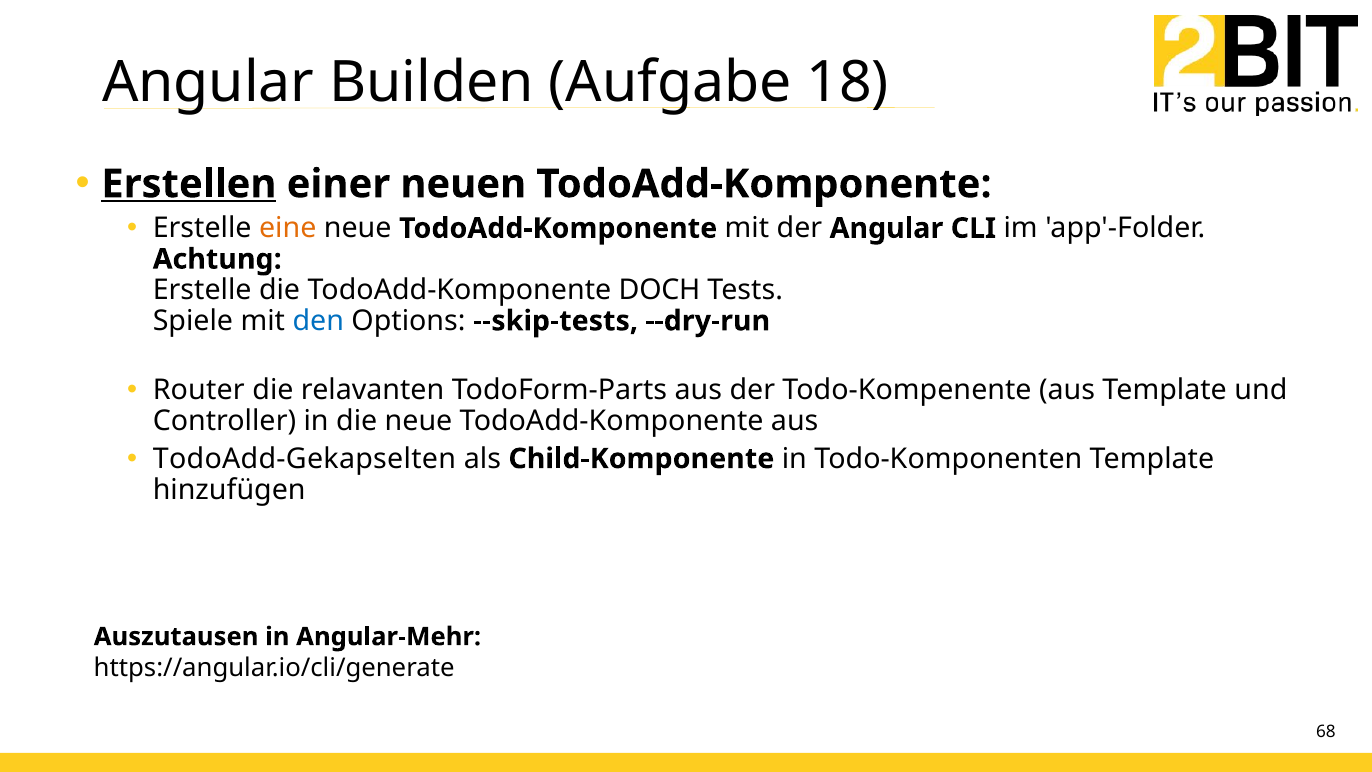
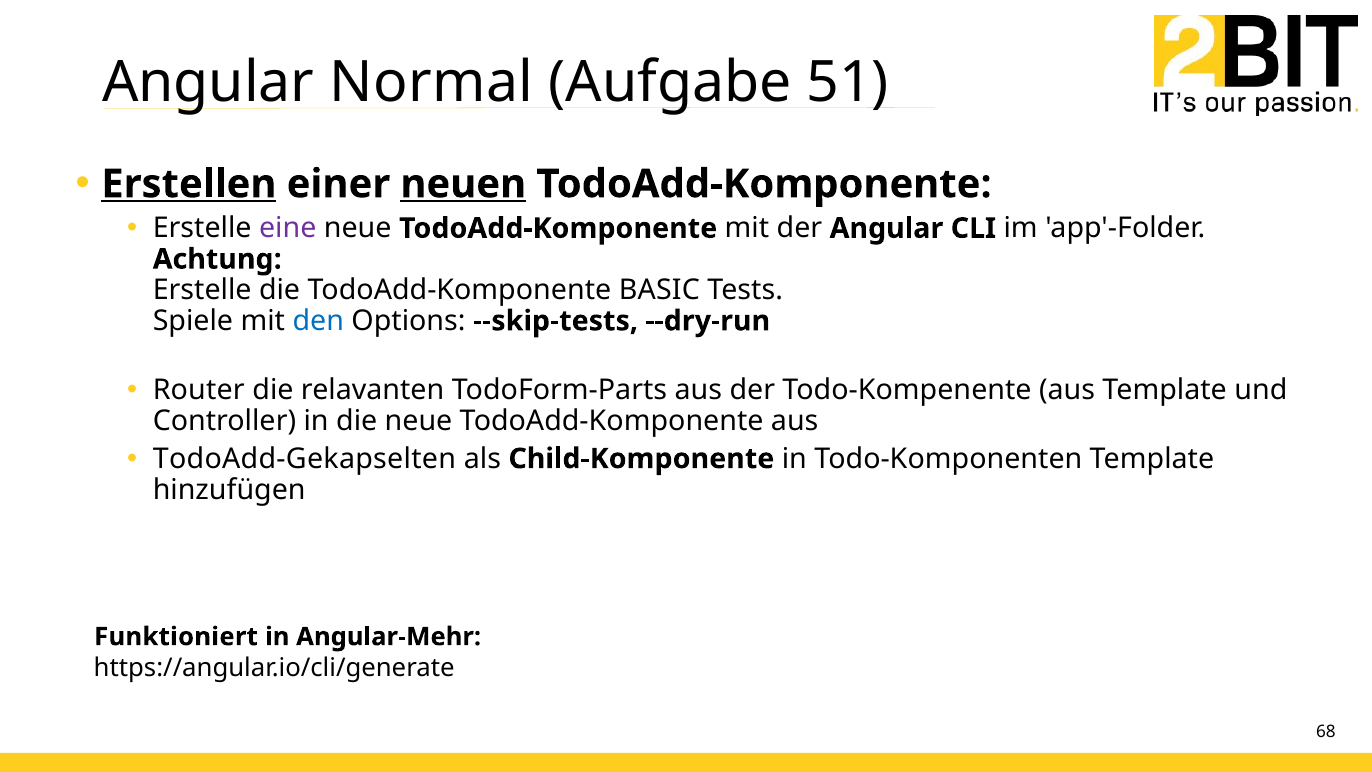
Builden: Builden -> Normal
18: 18 -> 51
neuen underline: none -> present
eine colour: orange -> purple
DOCH: DOCH -> BASIC
Auszutausen: Auszutausen -> Funktioniert
